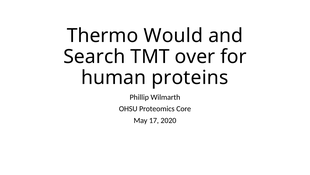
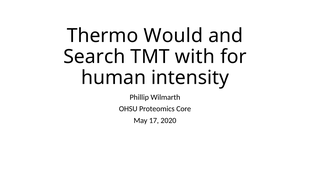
over: over -> with
proteins: proteins -> intensity
